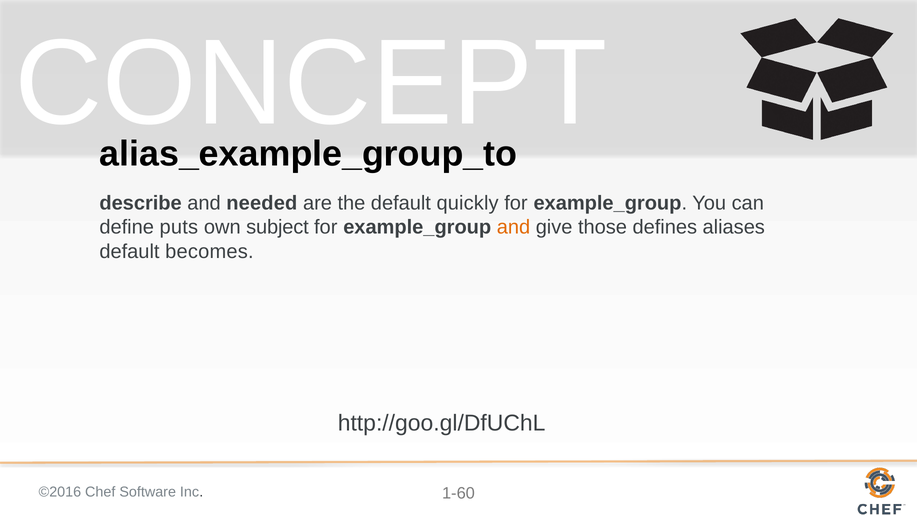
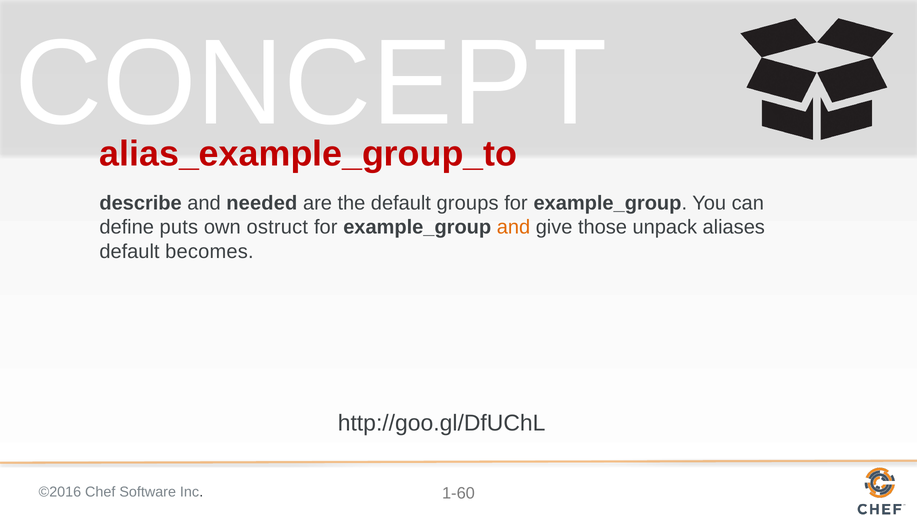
alias_example_group_to colour: black -> red
quickly: quickly -> groups
subject: subject -> ostruct
defines: defines -> unpack
